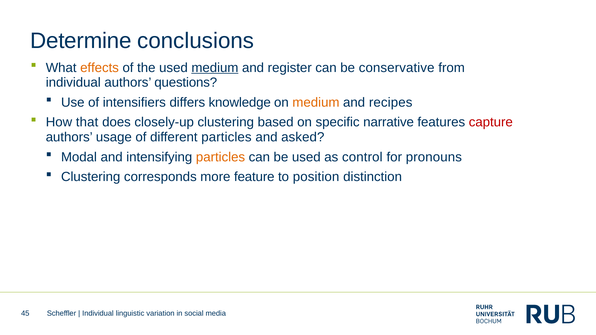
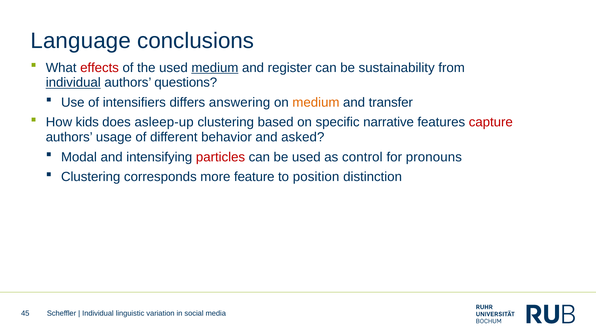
Determine: Determine -> Language
effects colour: orange -> red
conservative: conservative -> sustainability
individual at (73, 83) underline: none -> present
knowledge: knowledge -> answering
recipes: recipes -> transfer
that: that -> kids
closely-up: closely-up -> asleep-up
different particles: particles -> behavior
particles at (220, 157) colour: orange -> red
